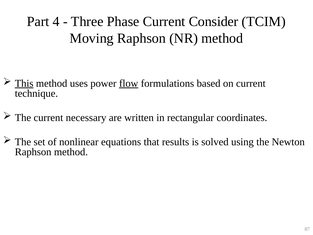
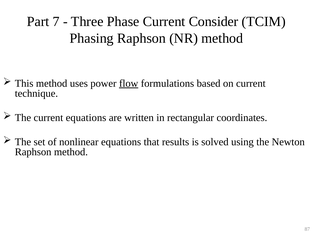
4: 4 -> 7
Moving: Moving -> Phasing
This underline: present -> none
current necessary: necessary -> equations
